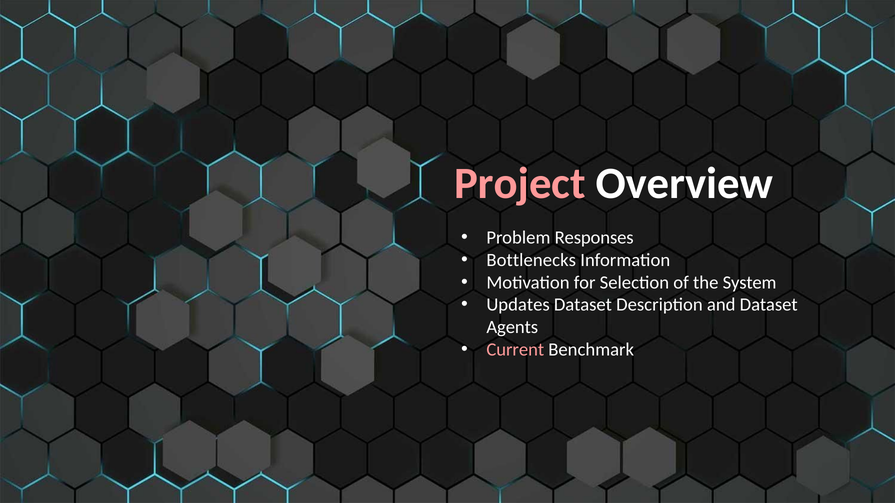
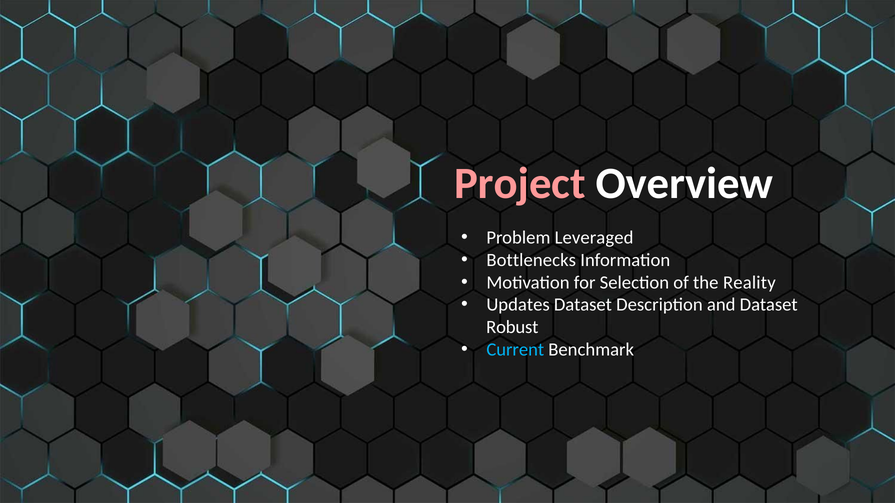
Responses: Responses -> Leveraged
System: System -> Reality
Agents: Agents -> Robust
Current colour: pink -> light blue
